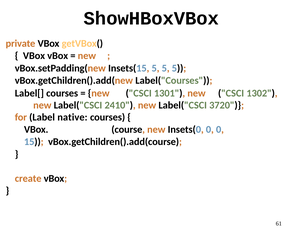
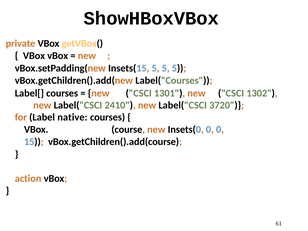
create: create -> action
